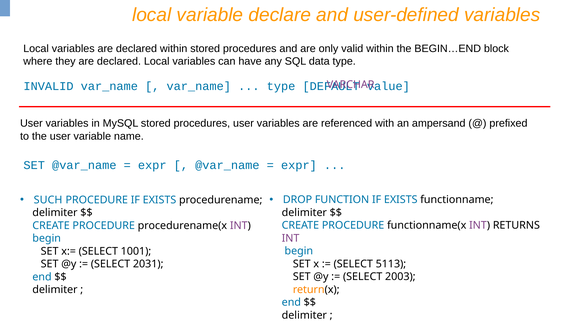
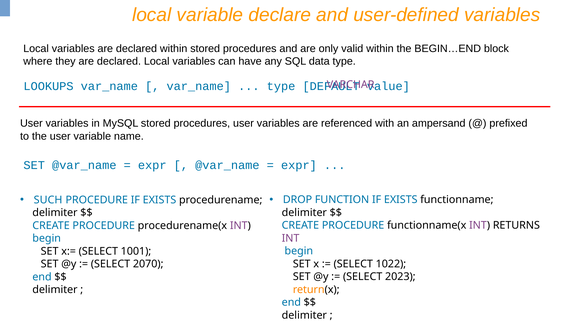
INVALID: INVALID -> LOOKUPS
5113: 5113 -> 1022
2031: 2031 -> 2070
2003: 2003 -> 2023
